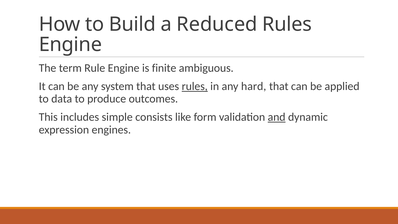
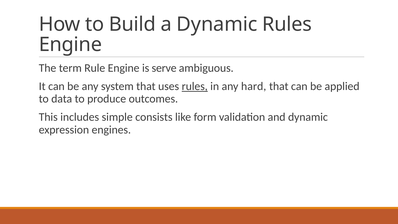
a Reduced: Reduced -> Dynamic
finite: finite -> serve
and underline: present -> none
